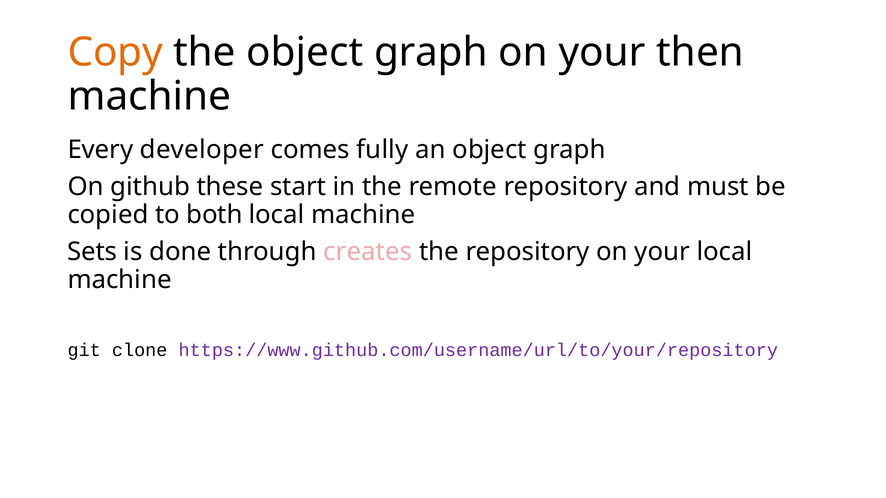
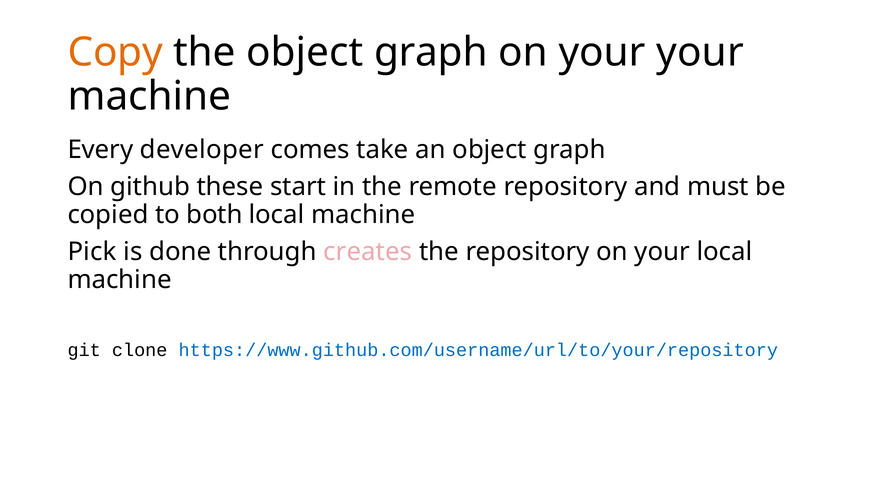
your then: then -> your
fully: fully -> take
Sets: Sets -> Pick
https://www.github.com/username/url/to/your/repository colour: purple -> blue
